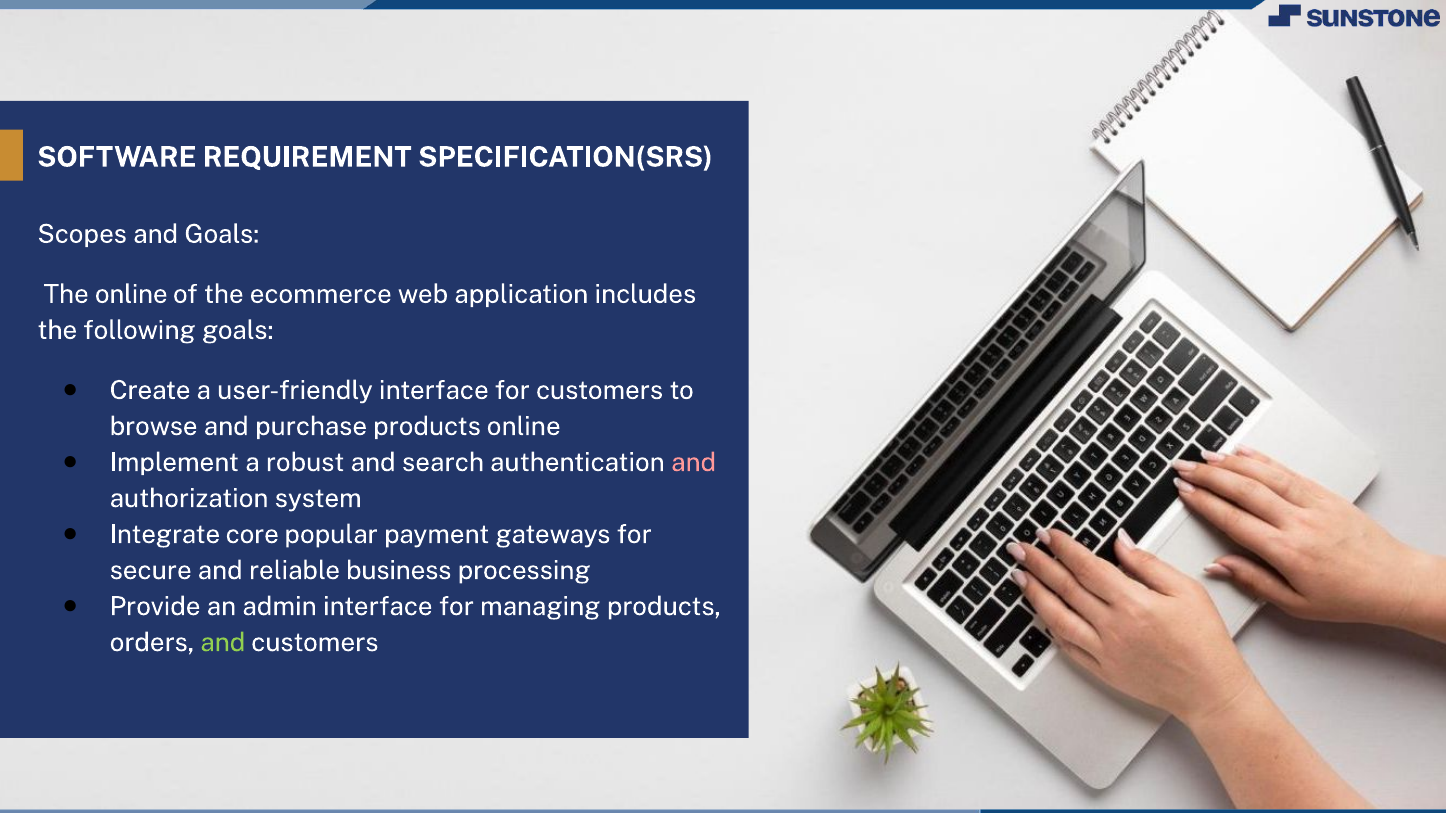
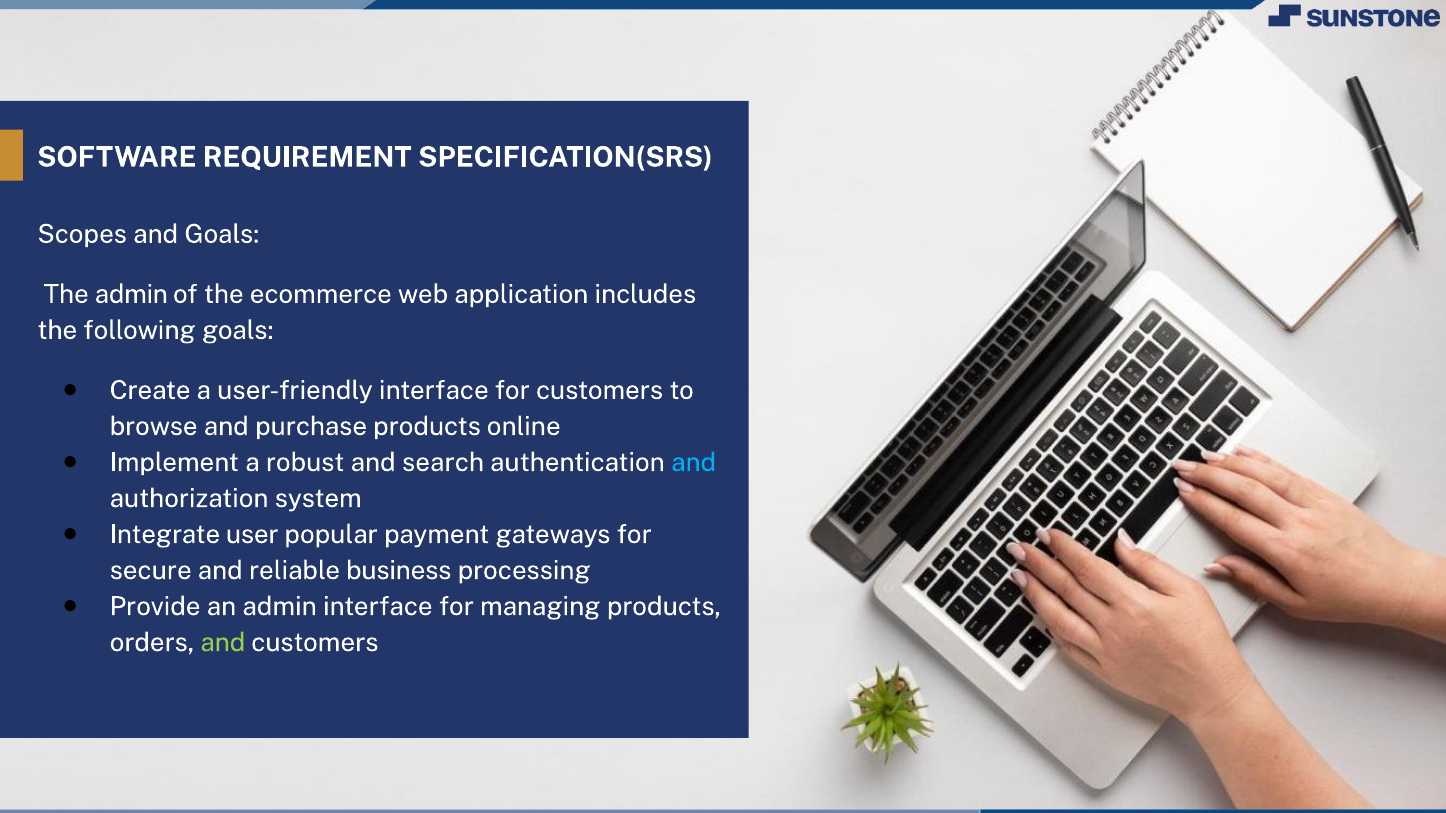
The online: online -> admin
and at (694, 463) colour: pink -> light blue
core: core -> user
